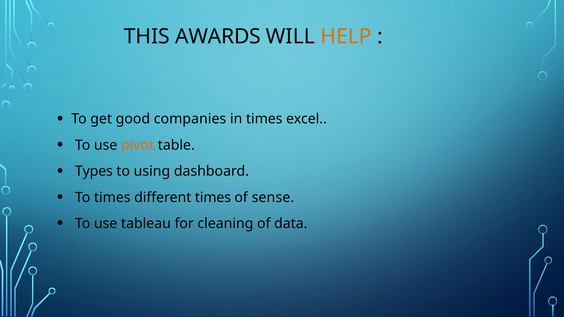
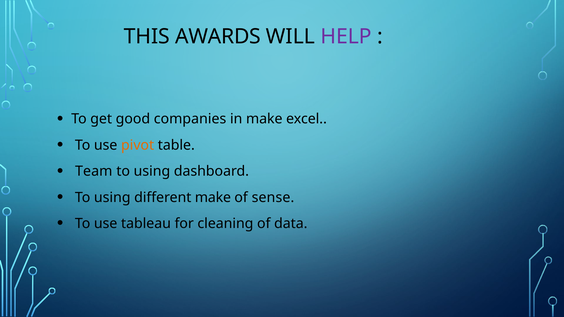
HELP colour: orange -> purple
in times: times -> make
Types: Types -> Team
times at (112, 198): times -> using
different times: times -> make
